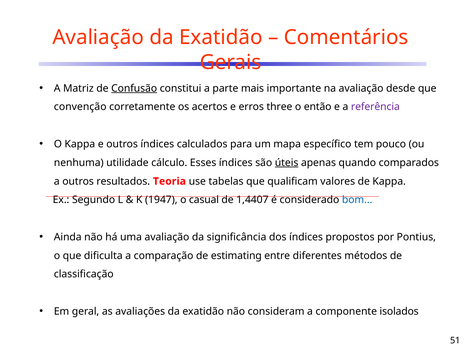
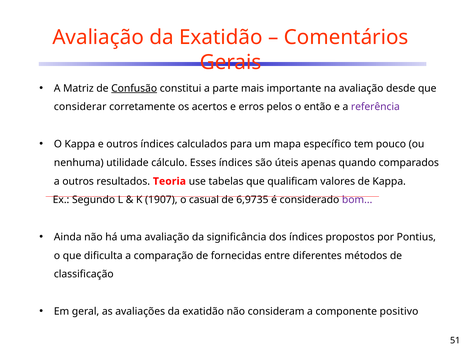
convenção: convenção -> considerar
three: three -> pelos
úteis underline: present -> none
1947: 1947 -> 1907
1,4407: 1,4407 -> 6,9735
bom colour: blue -> purple
estimating: estimating -> fornecidas
isolados: isolados -> positivo
